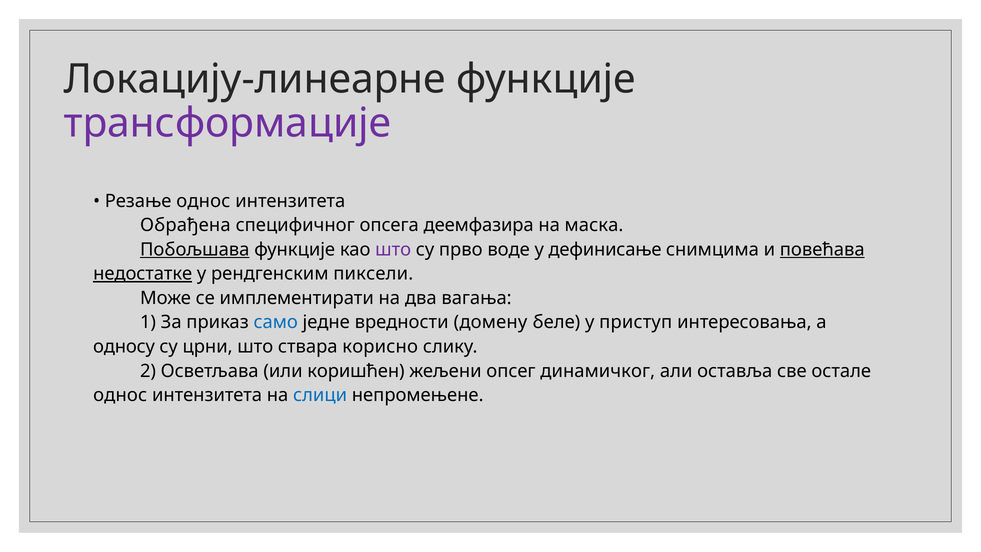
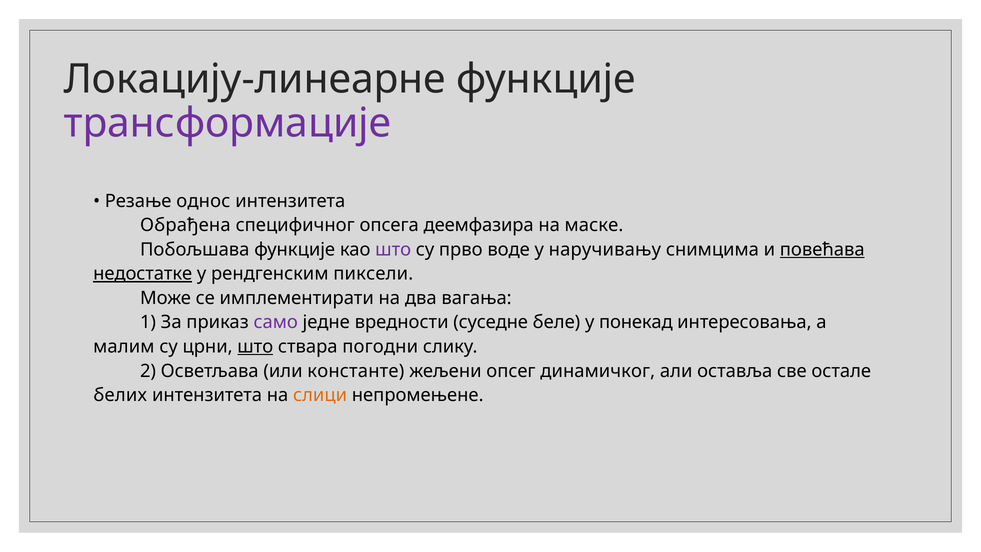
маска: маска -> маске
Побољшава underline: present -> none
дефинисање: дефинисање -> наручивању
само colour: blue -> purple
домену: домену -> суседне
приступ: приступ -> понекад
односу: односу -> малим
што at (255, 347) underline: none -> present
корисно: корисно -> погодни
коришћен: коришћен -> константе
однос at (120, 395): однос -> белих
слици colour: blue -> orange
